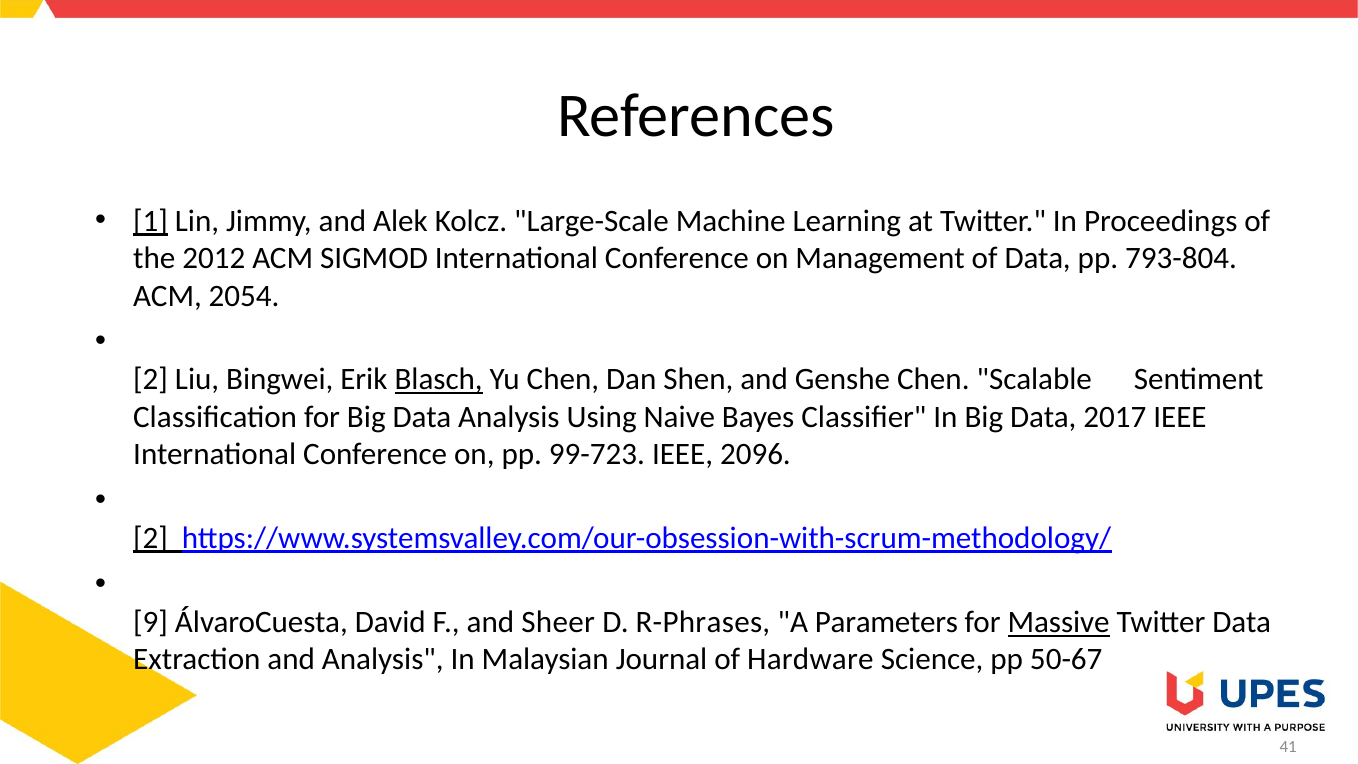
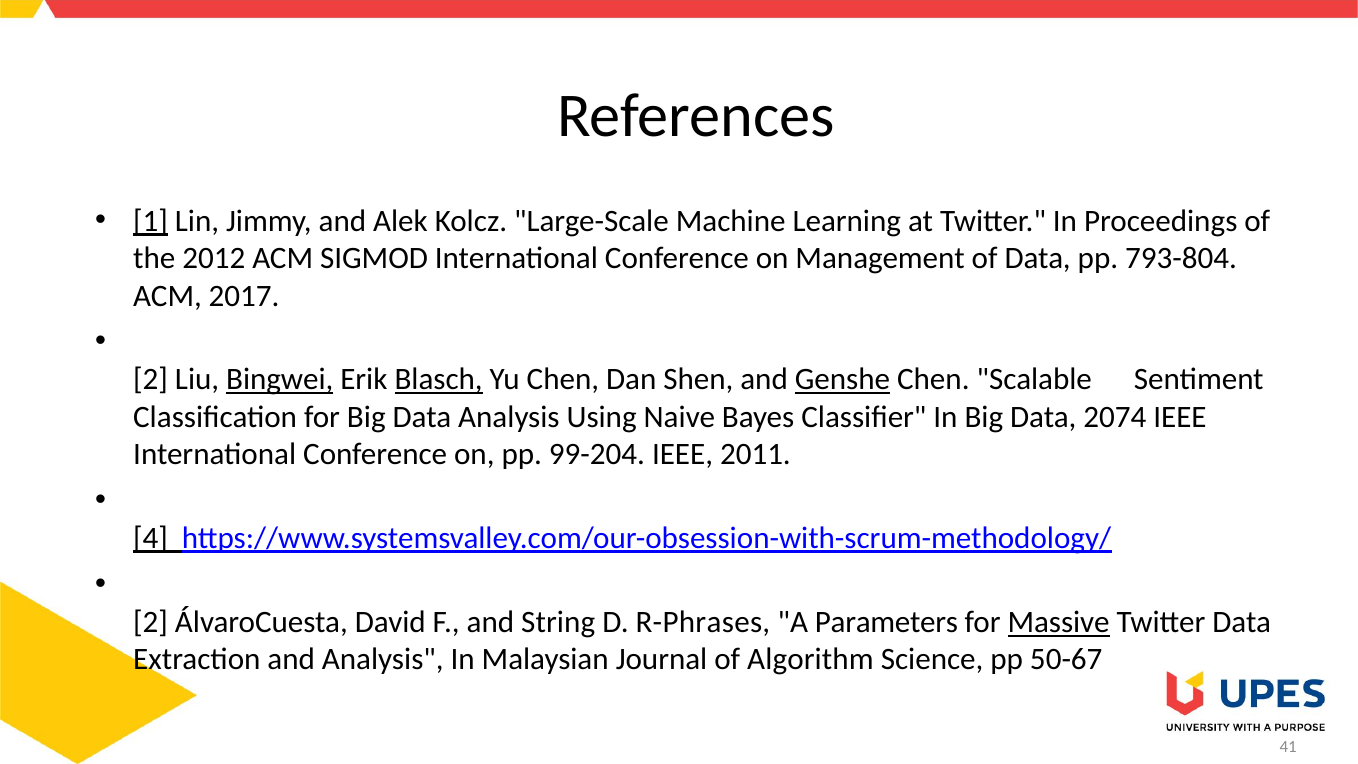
2054: 2054 -> 2017
Bingwei underline: none -> present
Genshe underline: none -> present
2017: 2017 -> 2074
99-723: 99-723 -> 99-204
2096: 2096 -> 2011
2 at (151, 538): 2 -> 4
9 at (151, 622): 9 -> 2
Sheer: Sheer -> String
Hardware: Hardware -> Algorithm
